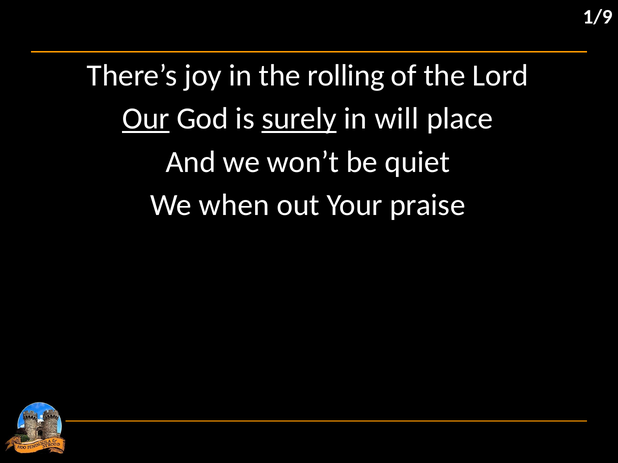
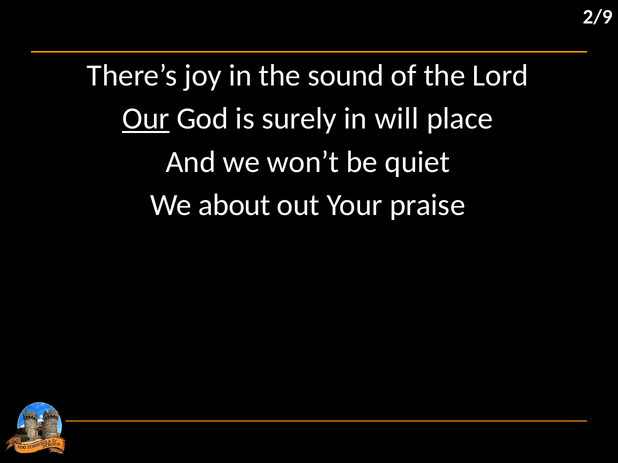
1/9: 1/9 -> 2/9
rolling: rolling -> sound
surely underline: present -> none
when: when -> about
